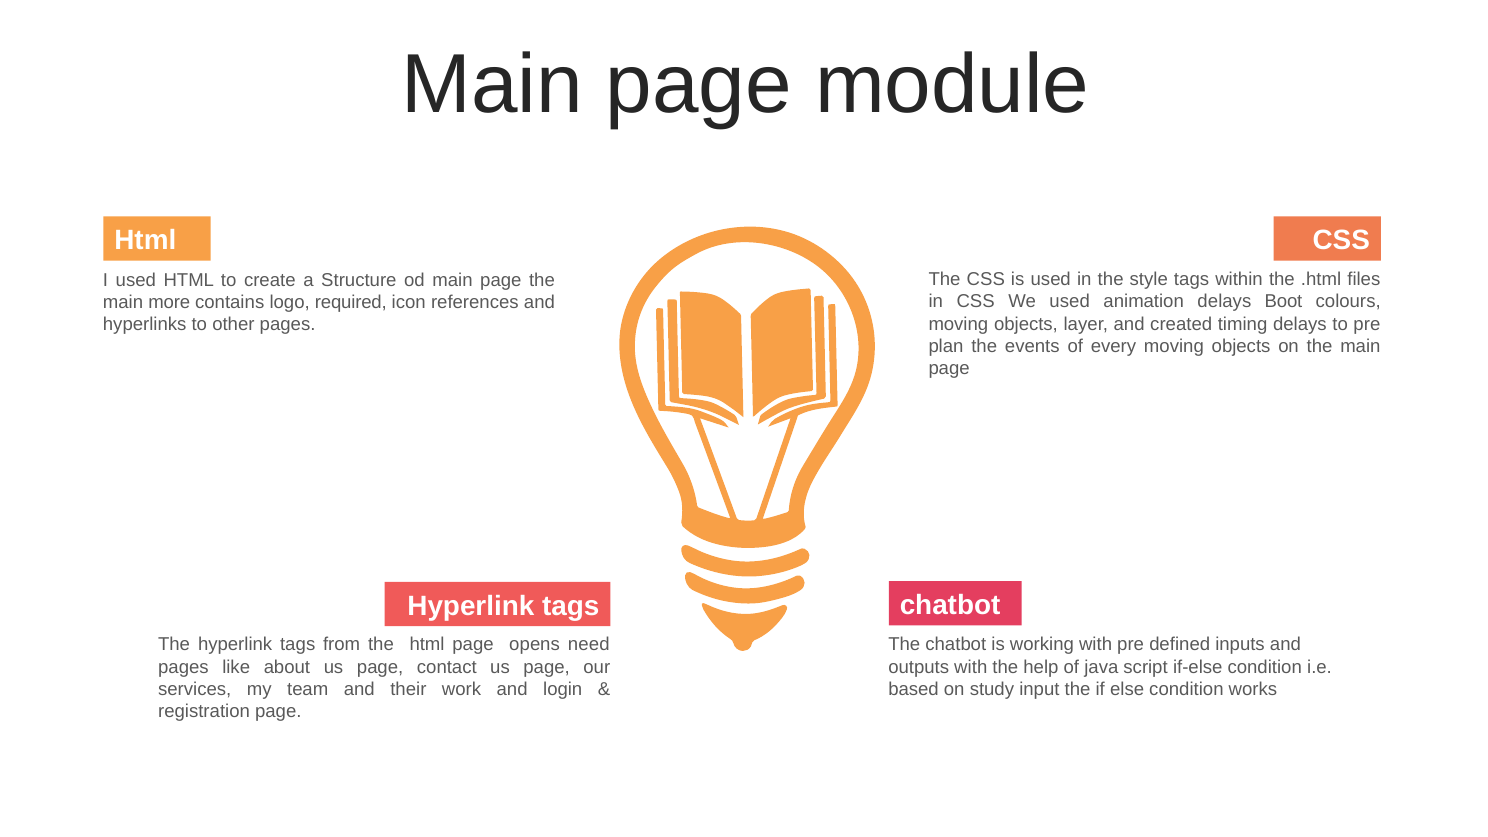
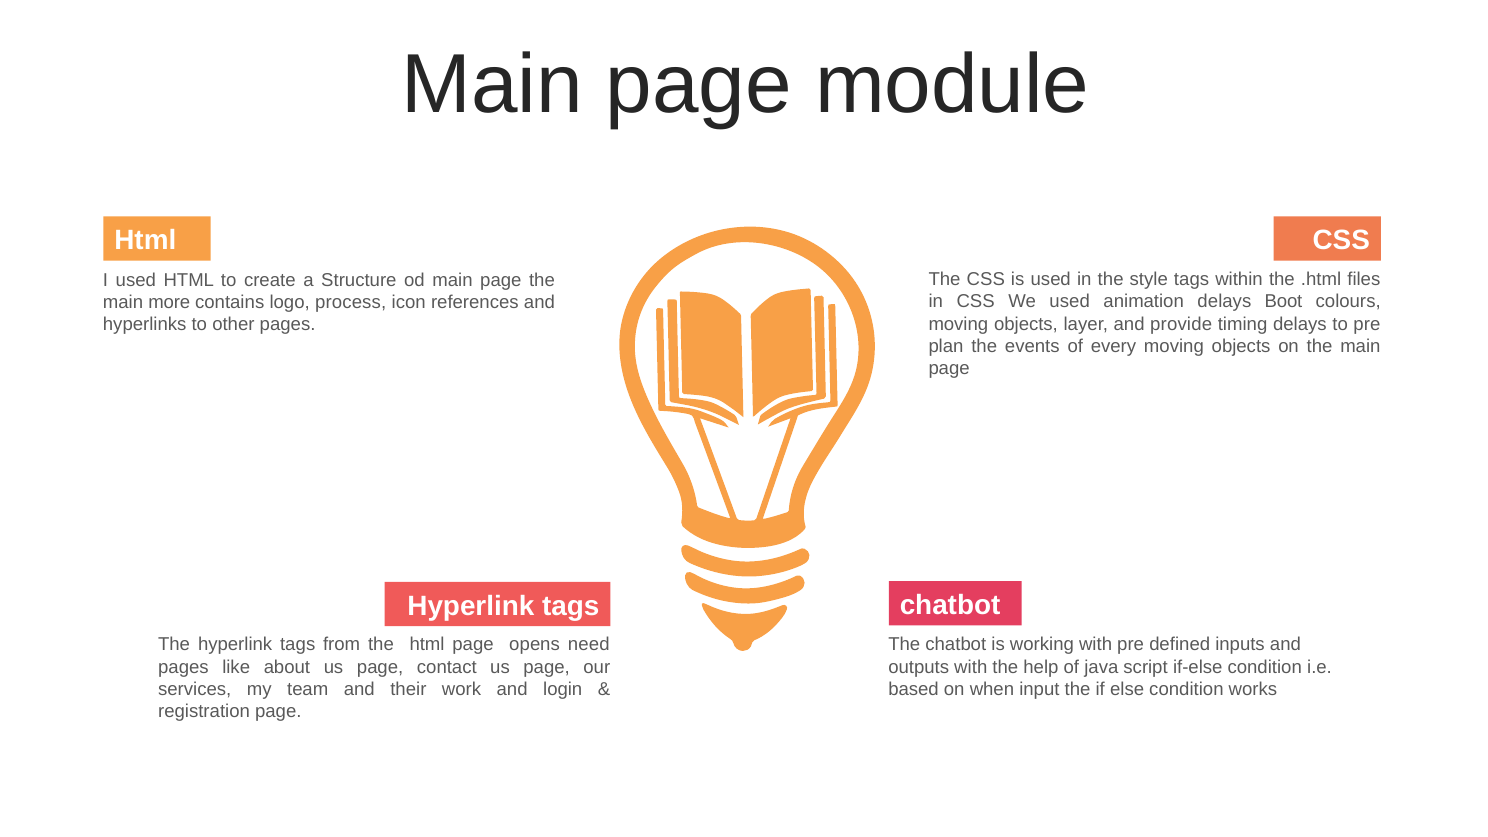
required: required -> process
created: created -> provide
study: study -> when
